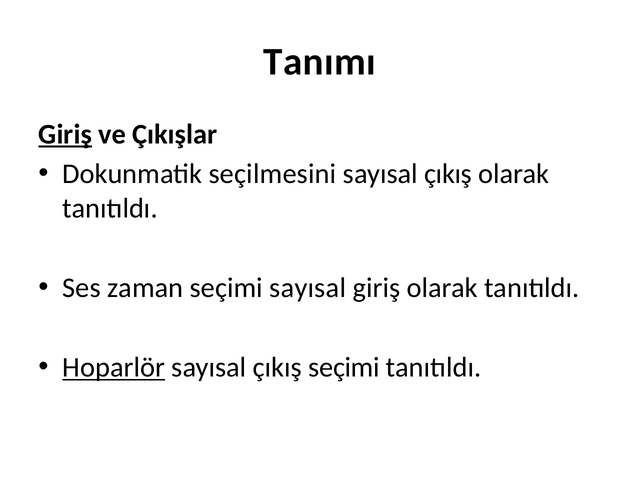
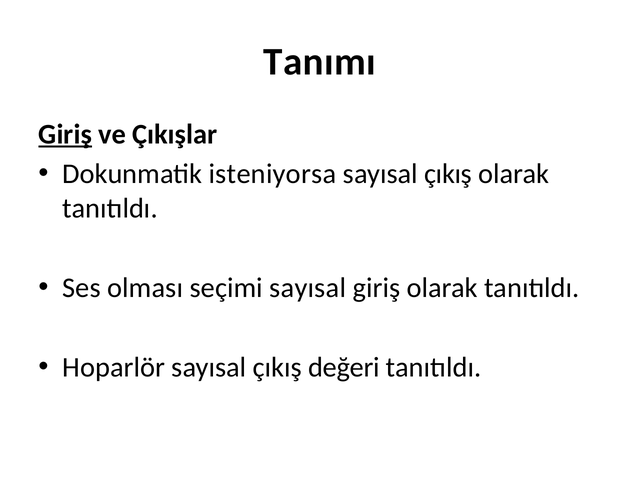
seçilmesini: seçilmesini -> isteniyorsa
zaman: zaman -> olması
Hoparlör underline: present -> none
çıkış seçimi: seçimi -> değeri
